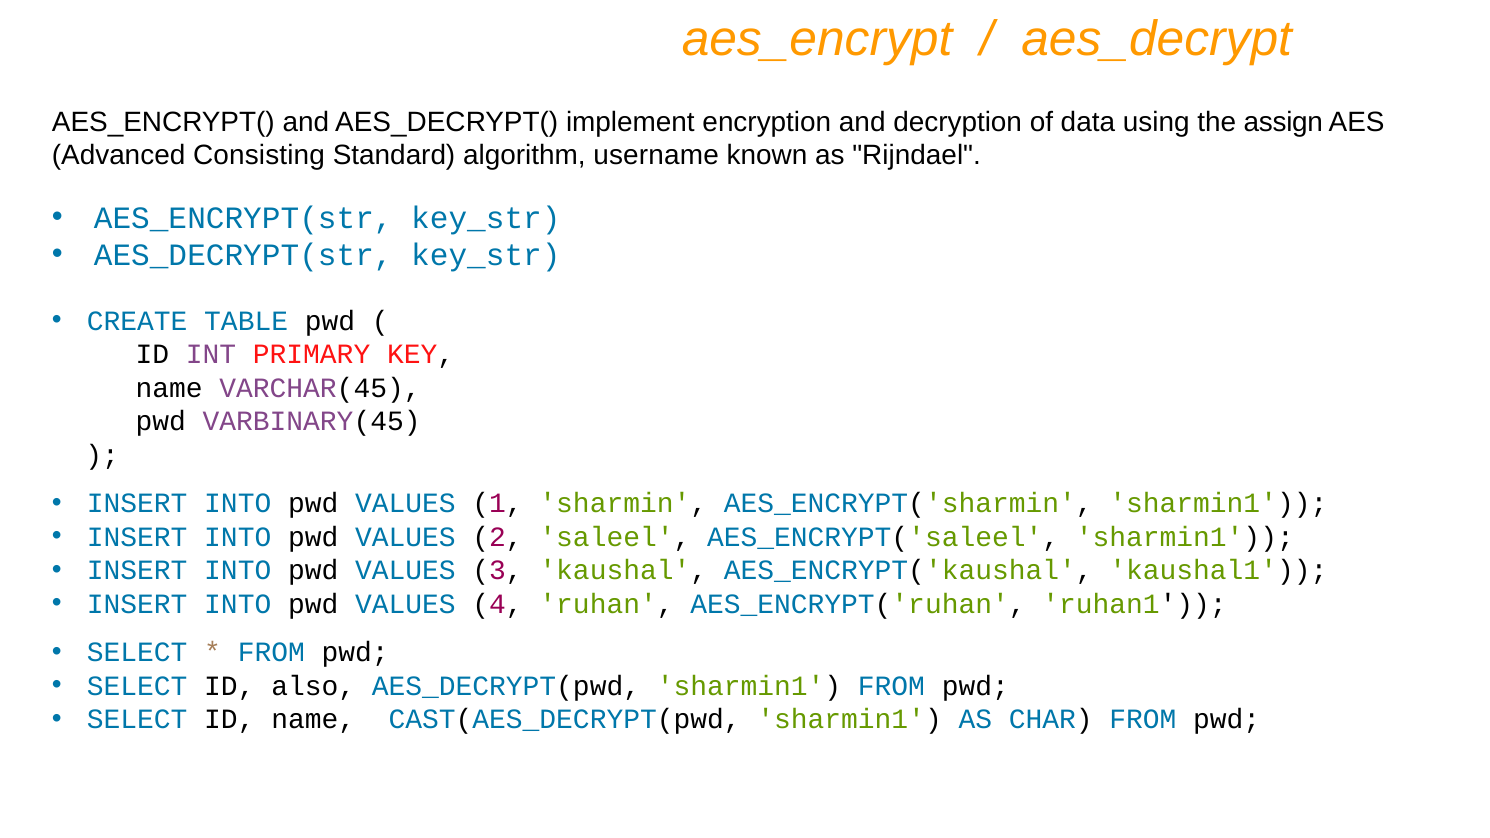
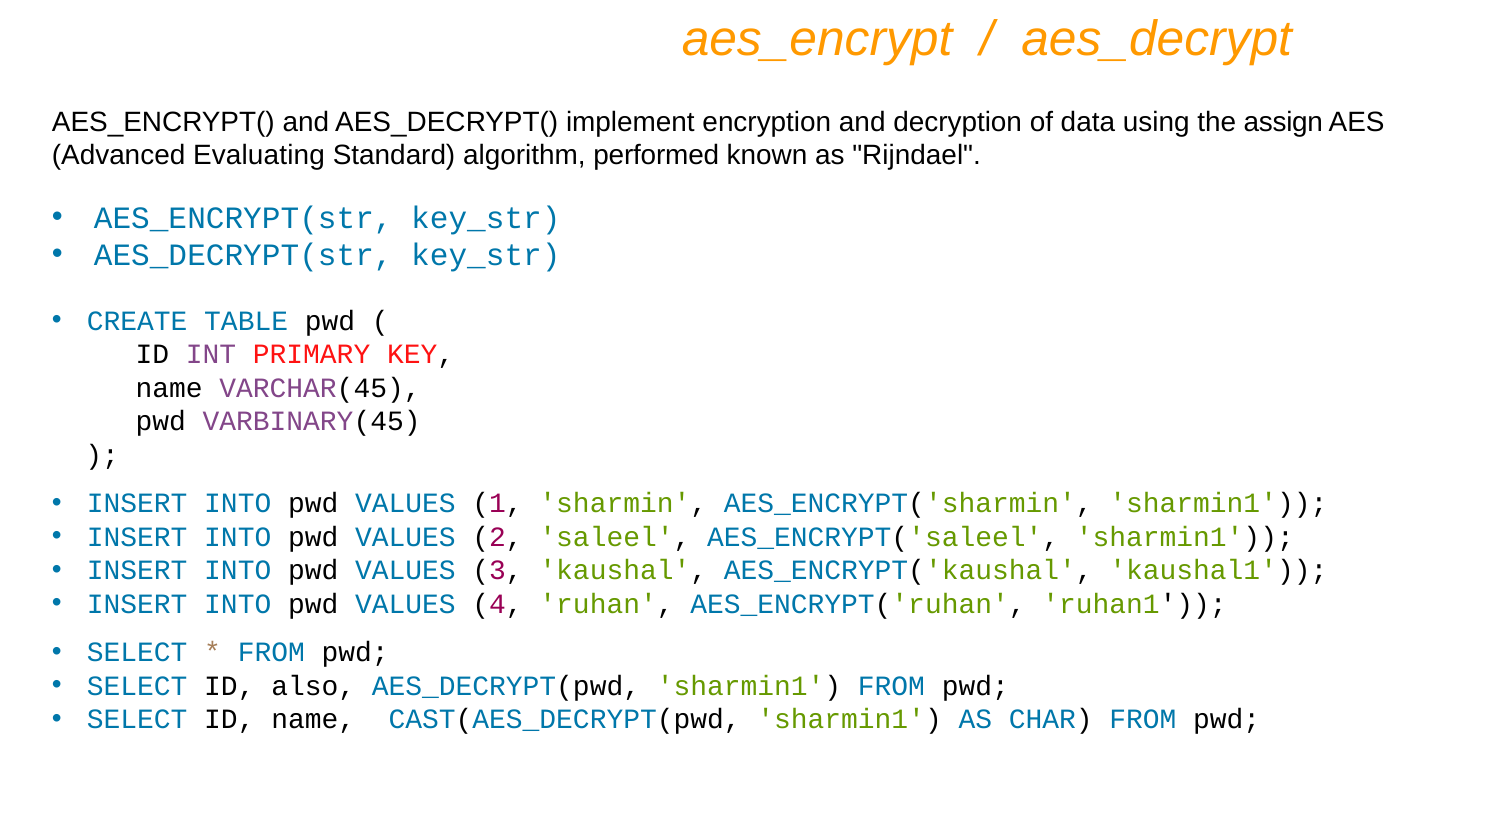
Consisting: Consisting -> Evaluating
username: username -> performed
